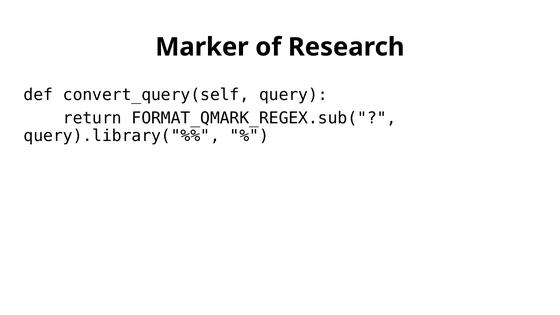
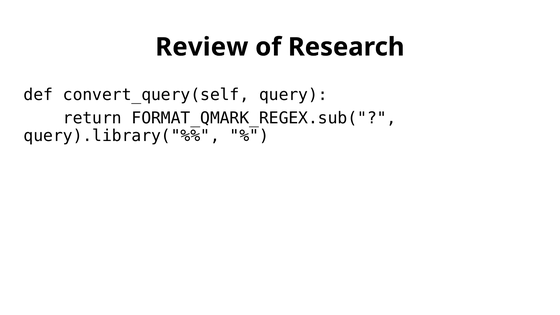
Marker: Marker -> Review
